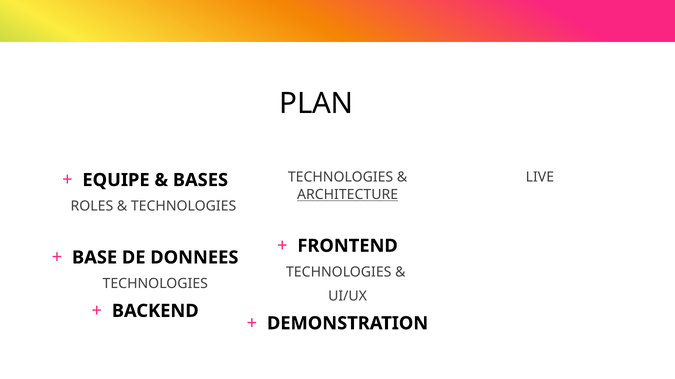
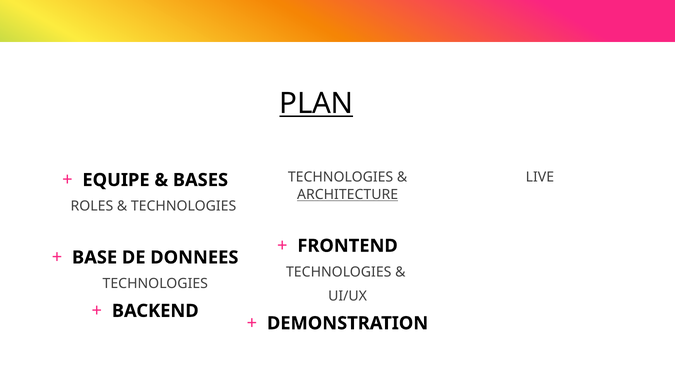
PLAN underline: none -> present
